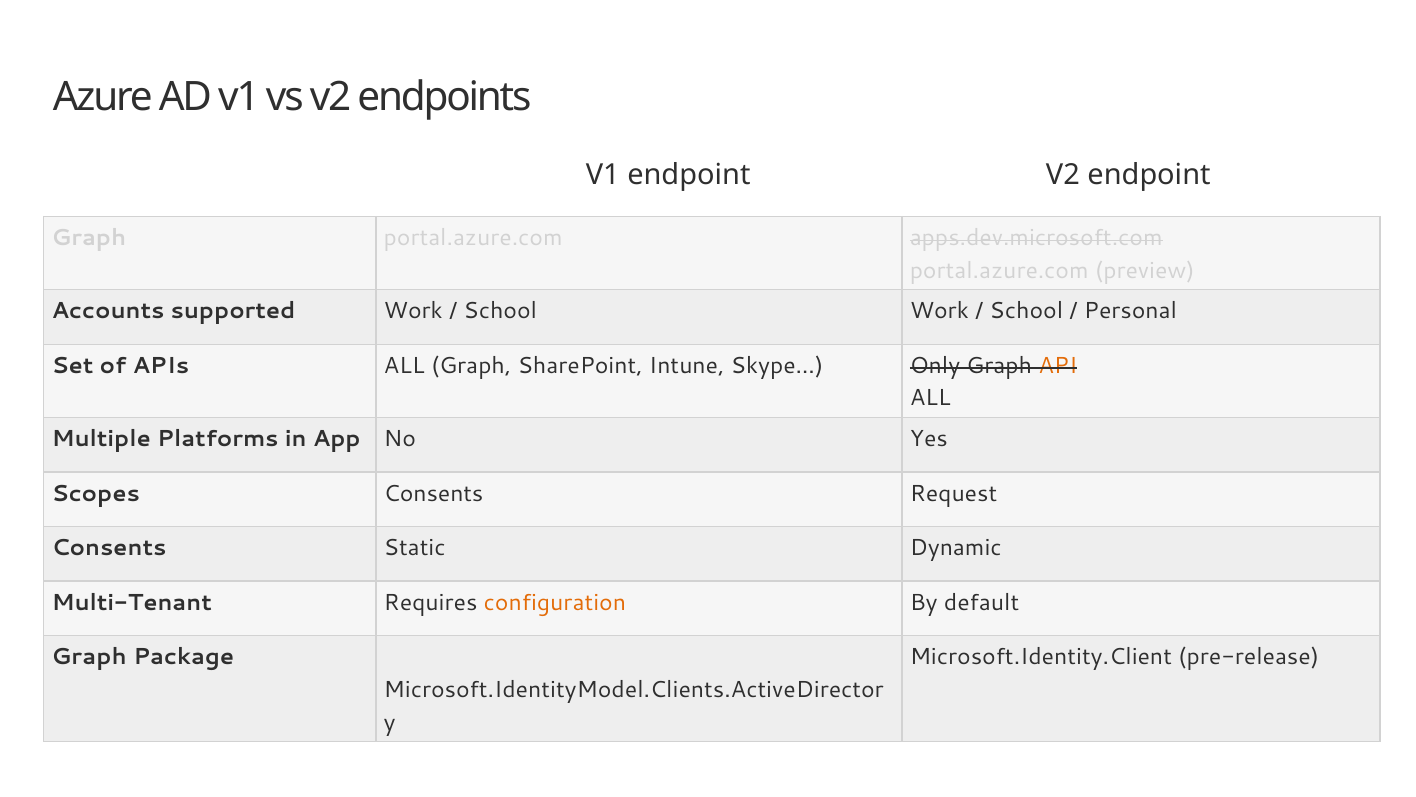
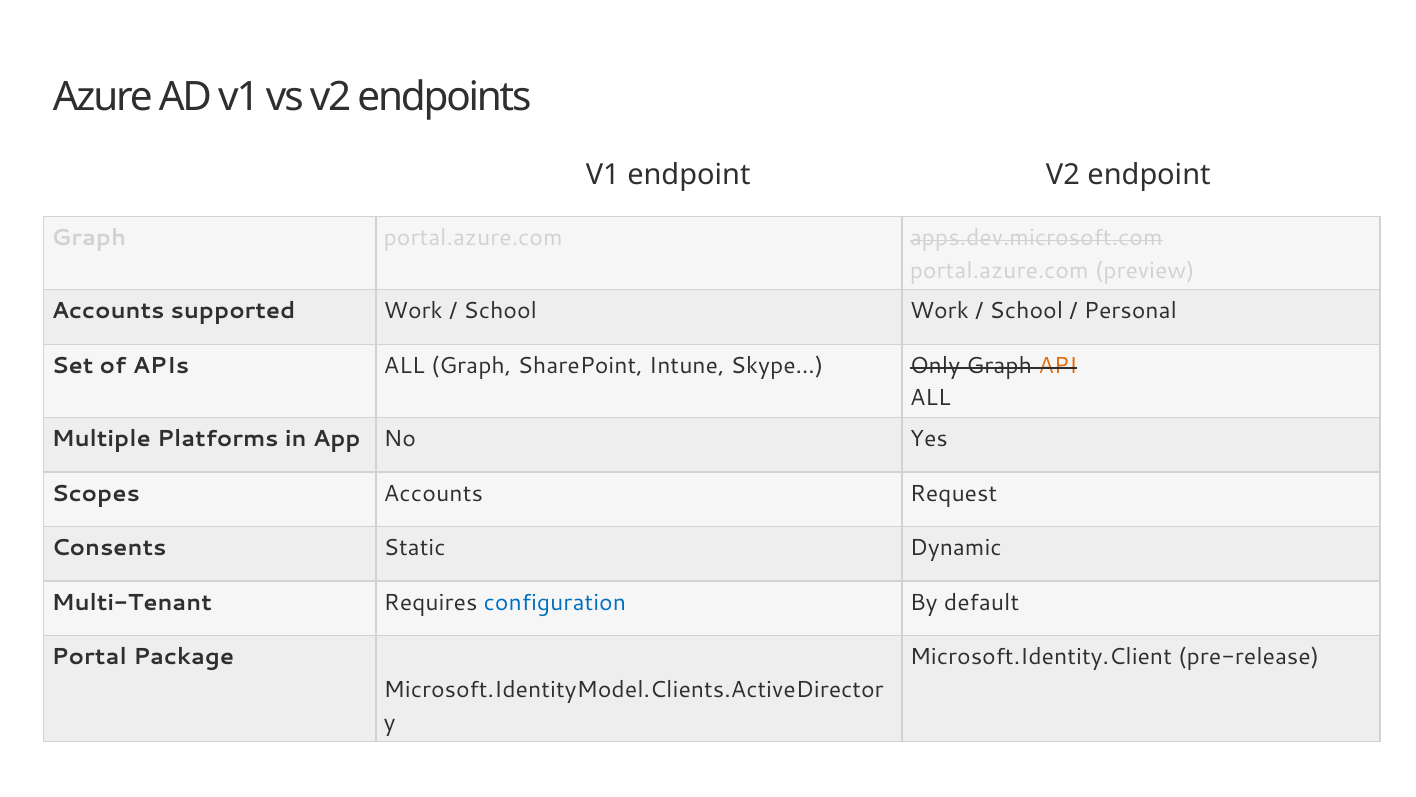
Scopes Consents: Consents -> Accounts
configuration colour: orange -> blue
Graph at (89, 657): Graph -> Portal
